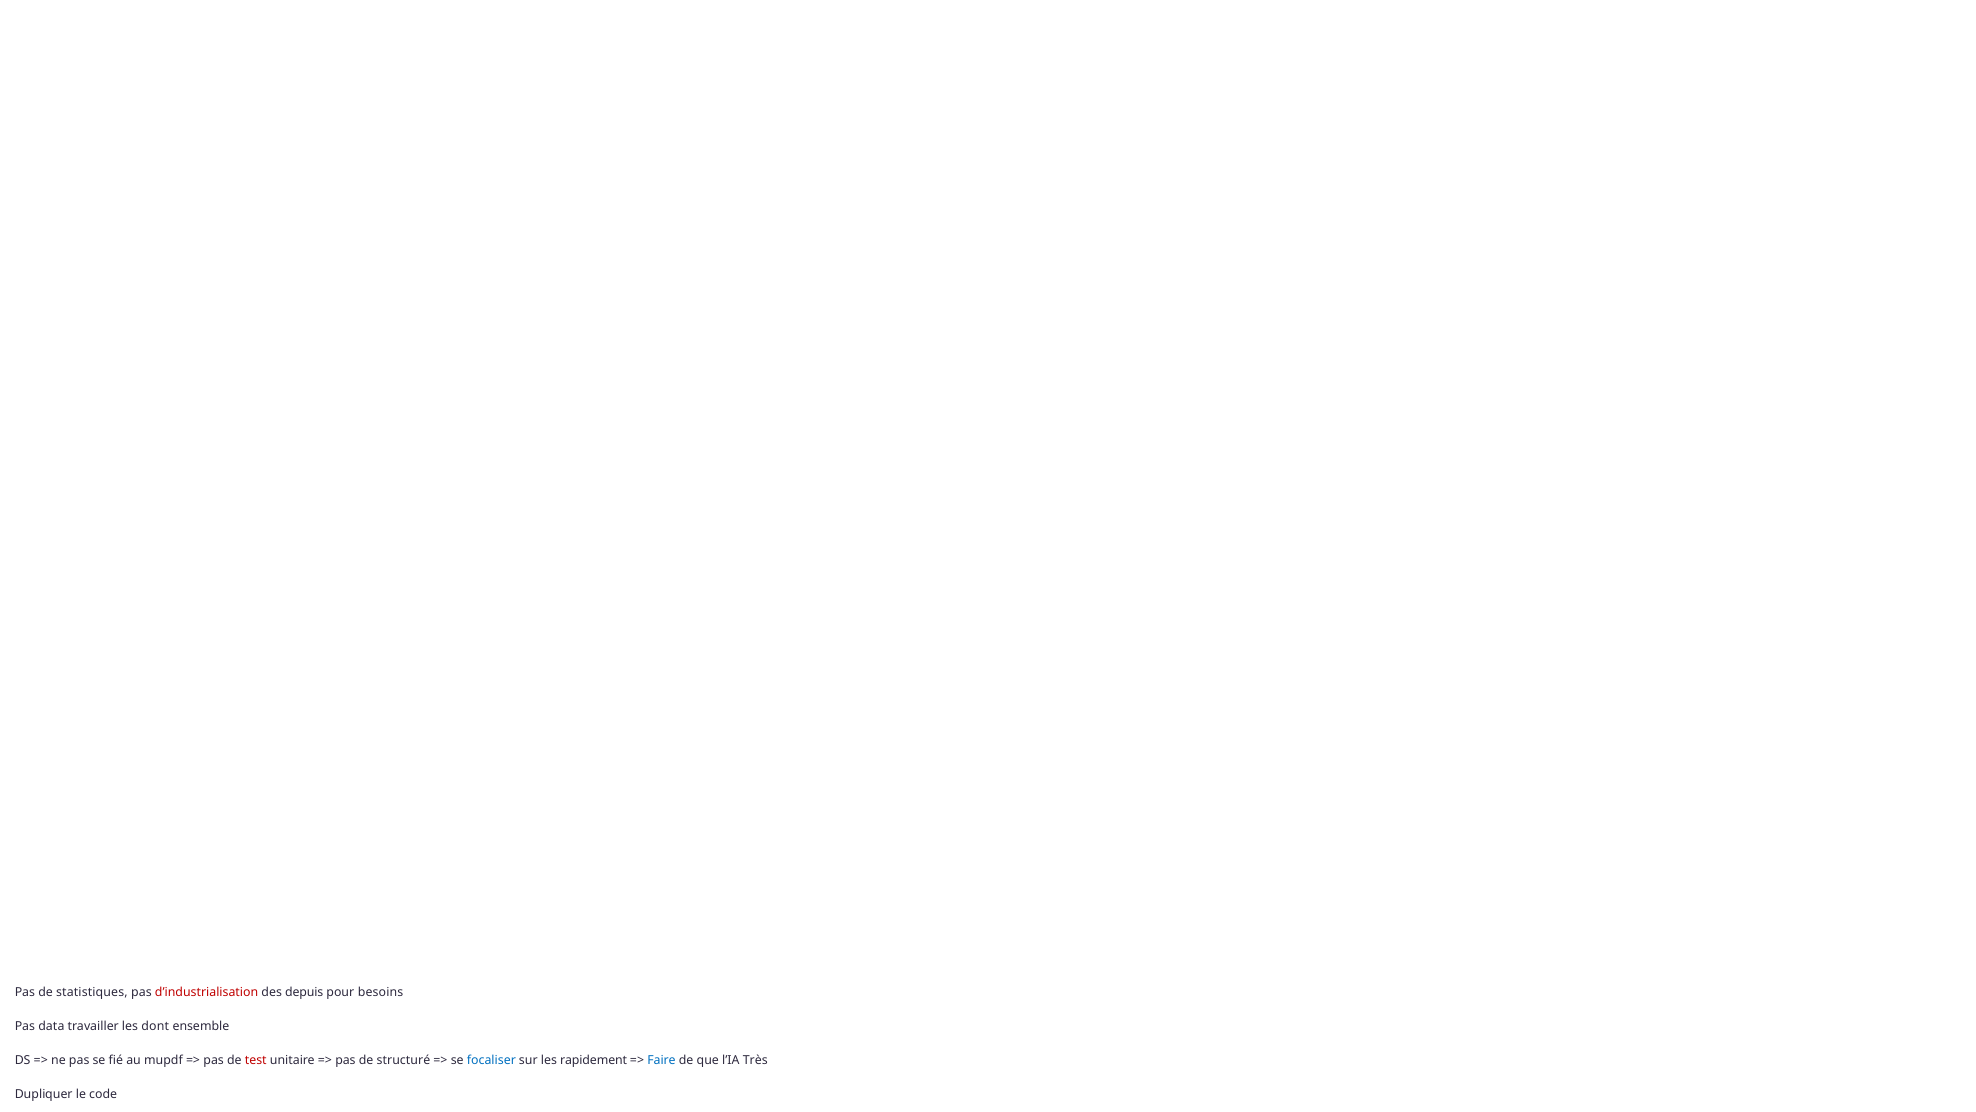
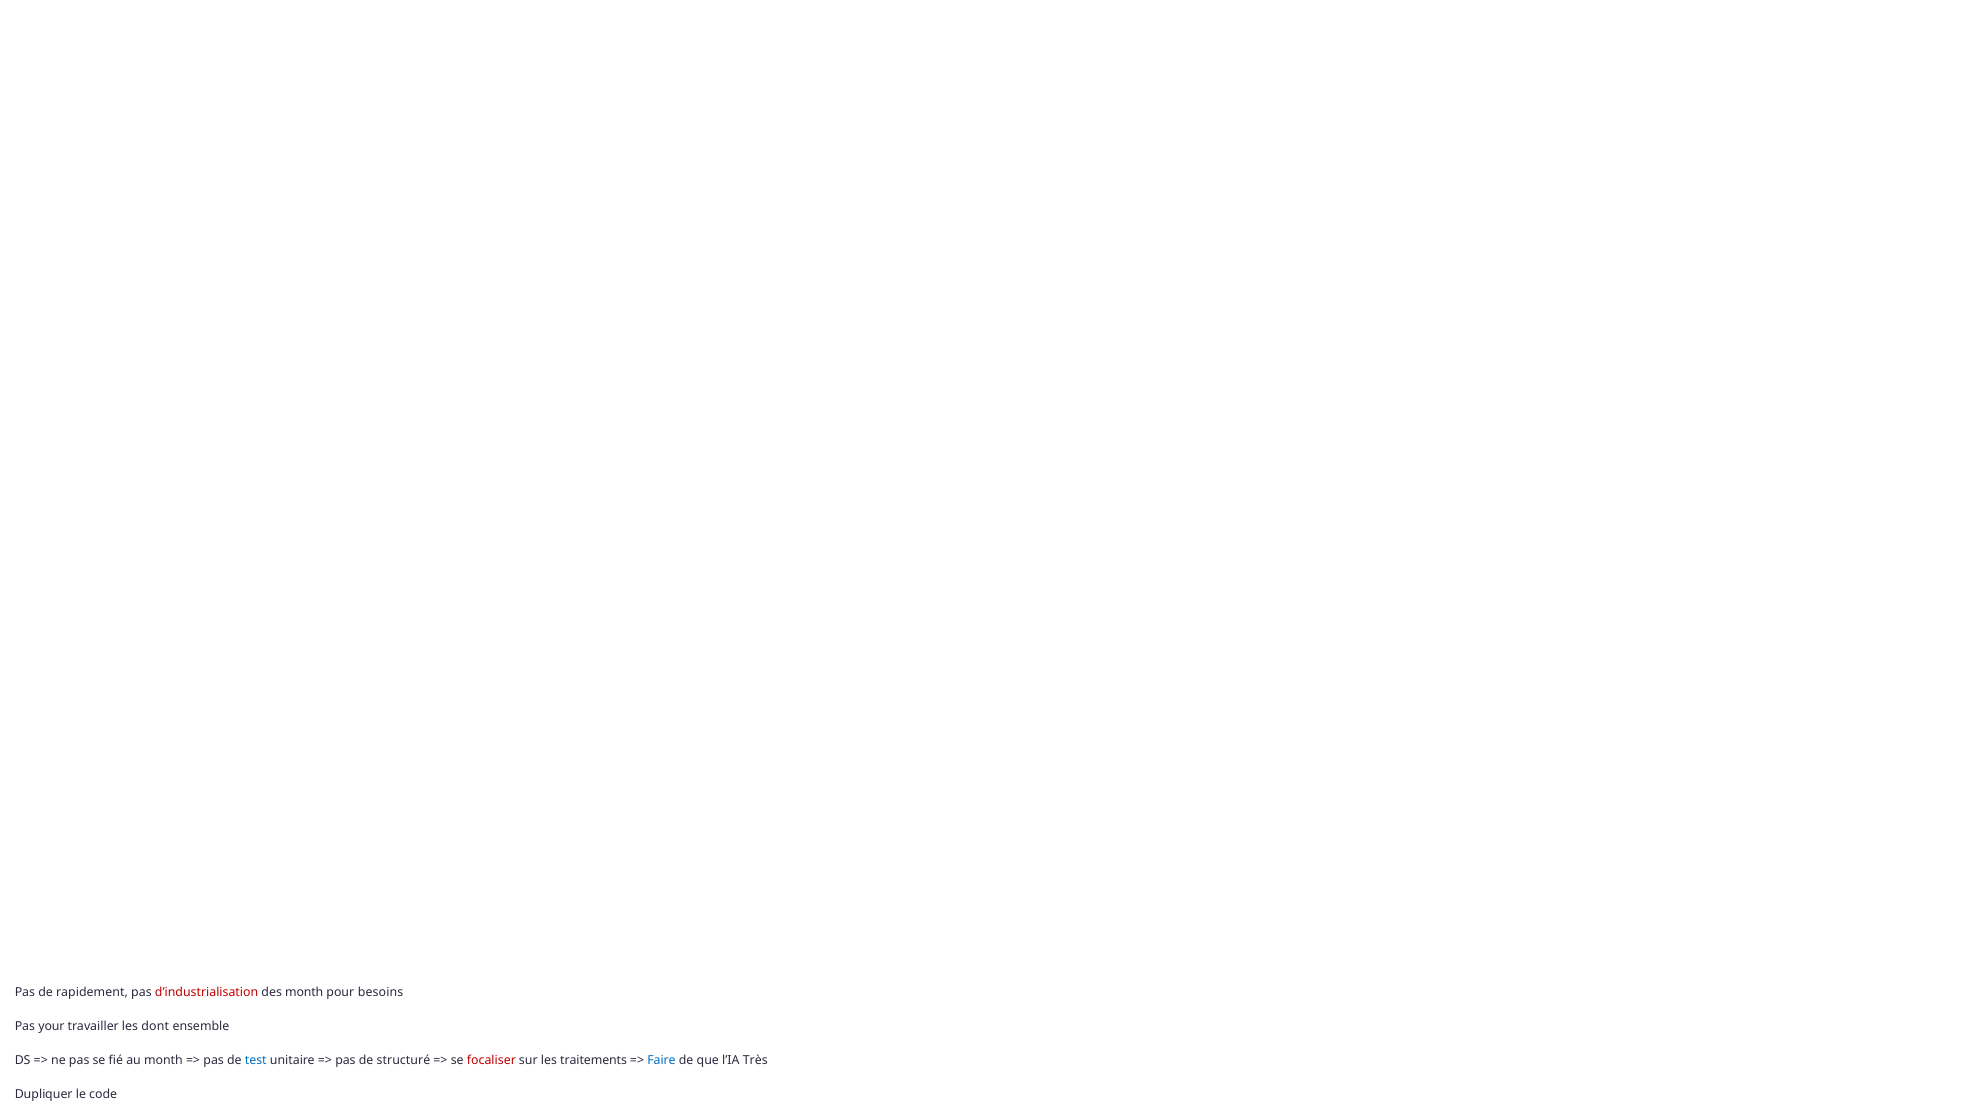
statistiques: statistiques -> rapidement
des depuis: depuis -> month
data: data -> your
au mupdf: mupdf -> month
test colour: red -> blue
focaliser colour: blue -> red
rapidement: rapidement -> traitements
